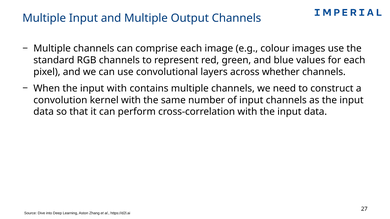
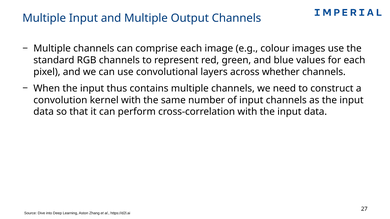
input with: with -> thus
